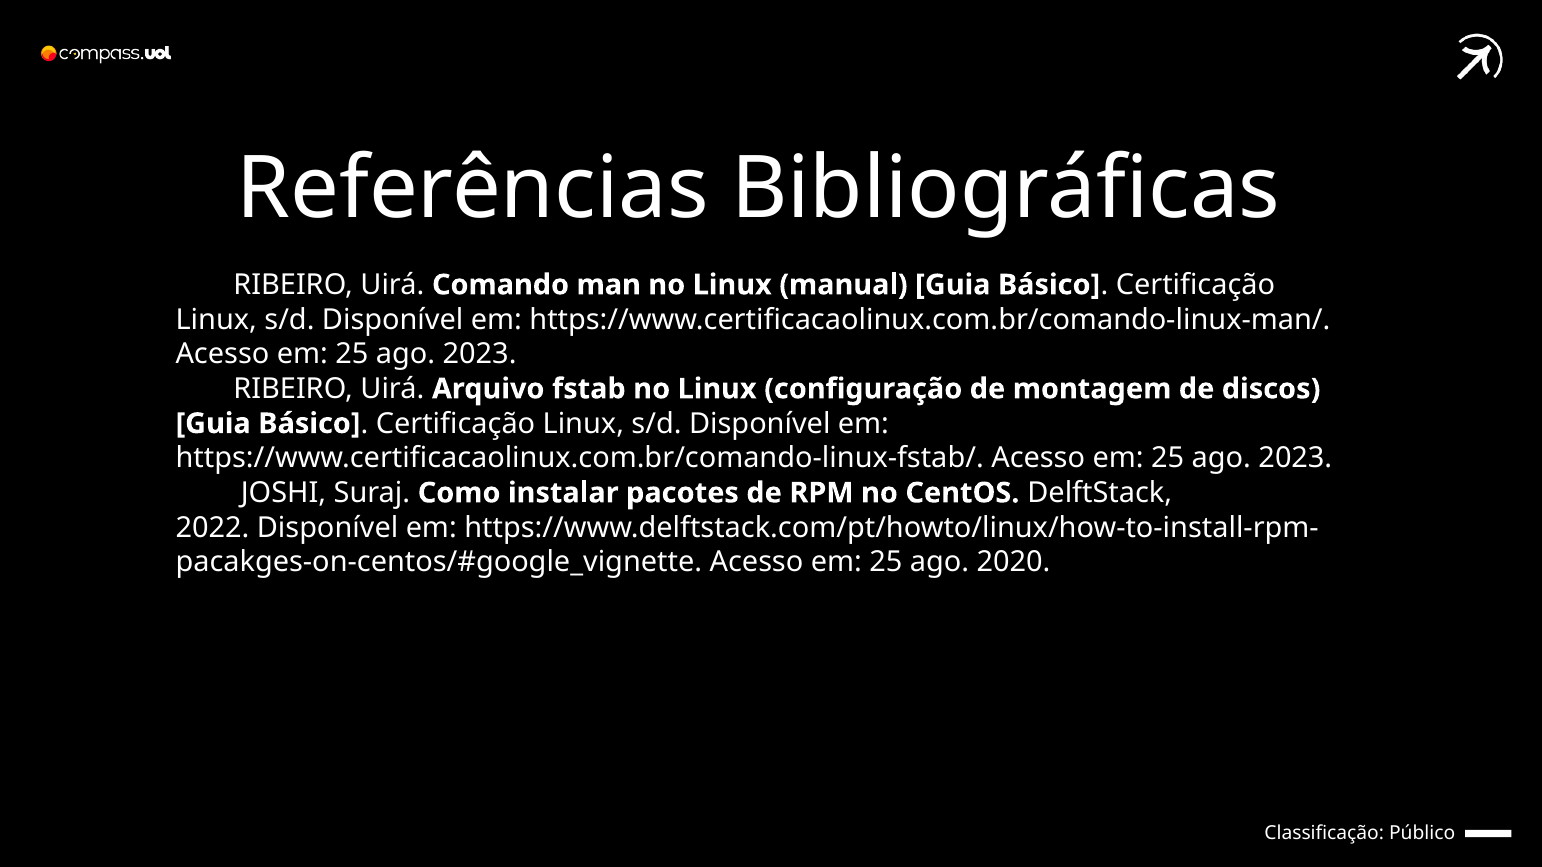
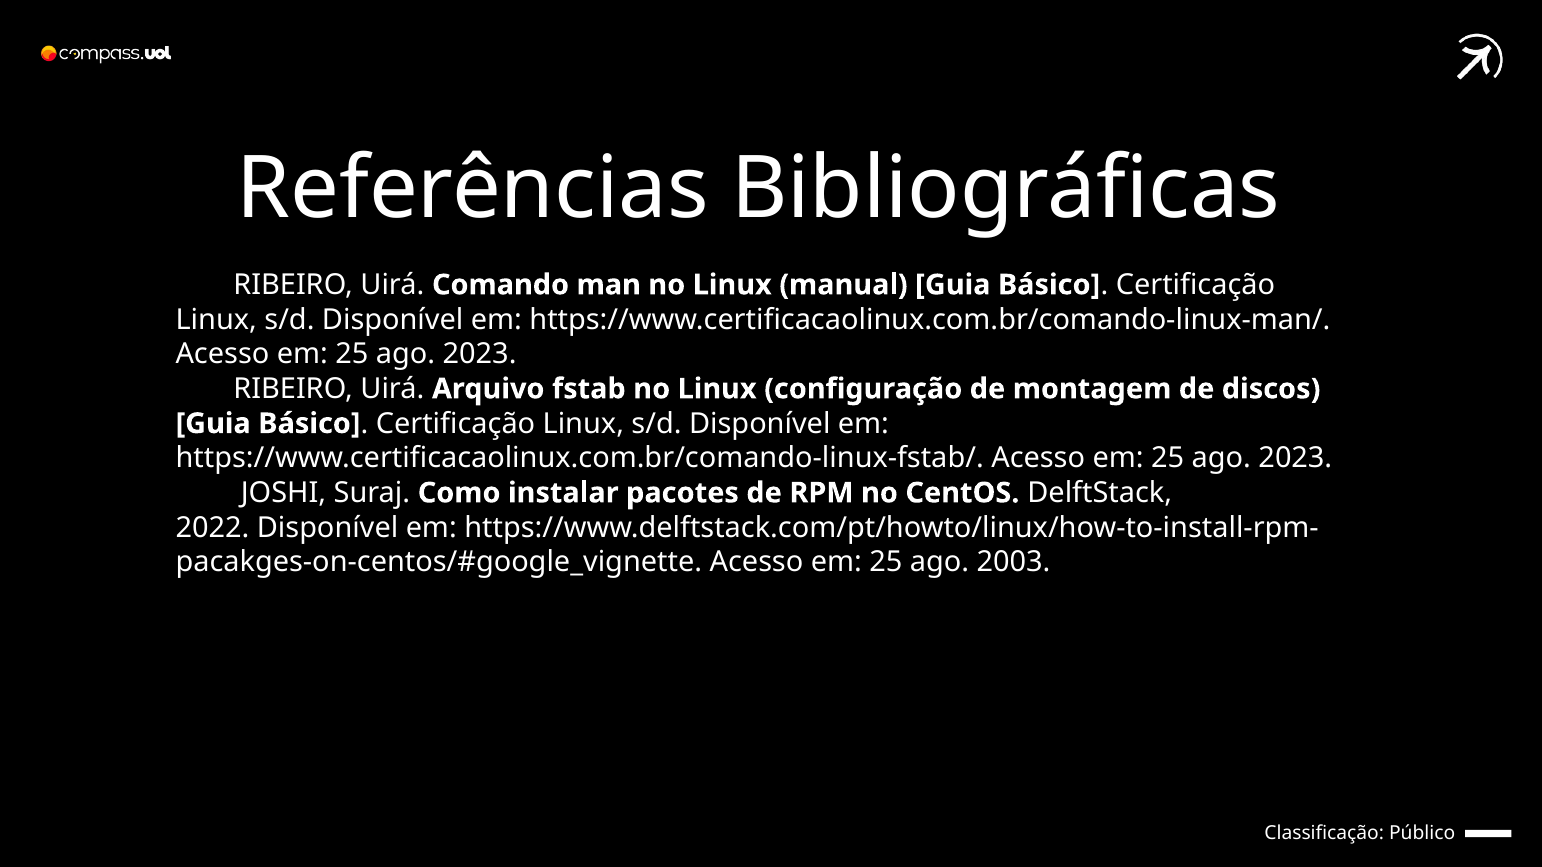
2020: 2020 -> 2003
